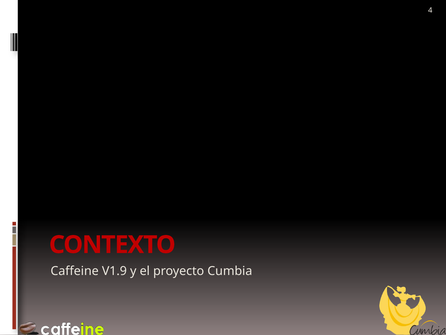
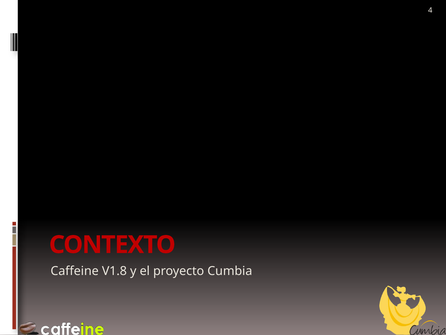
V1.9: V1.9 -> V1.8
